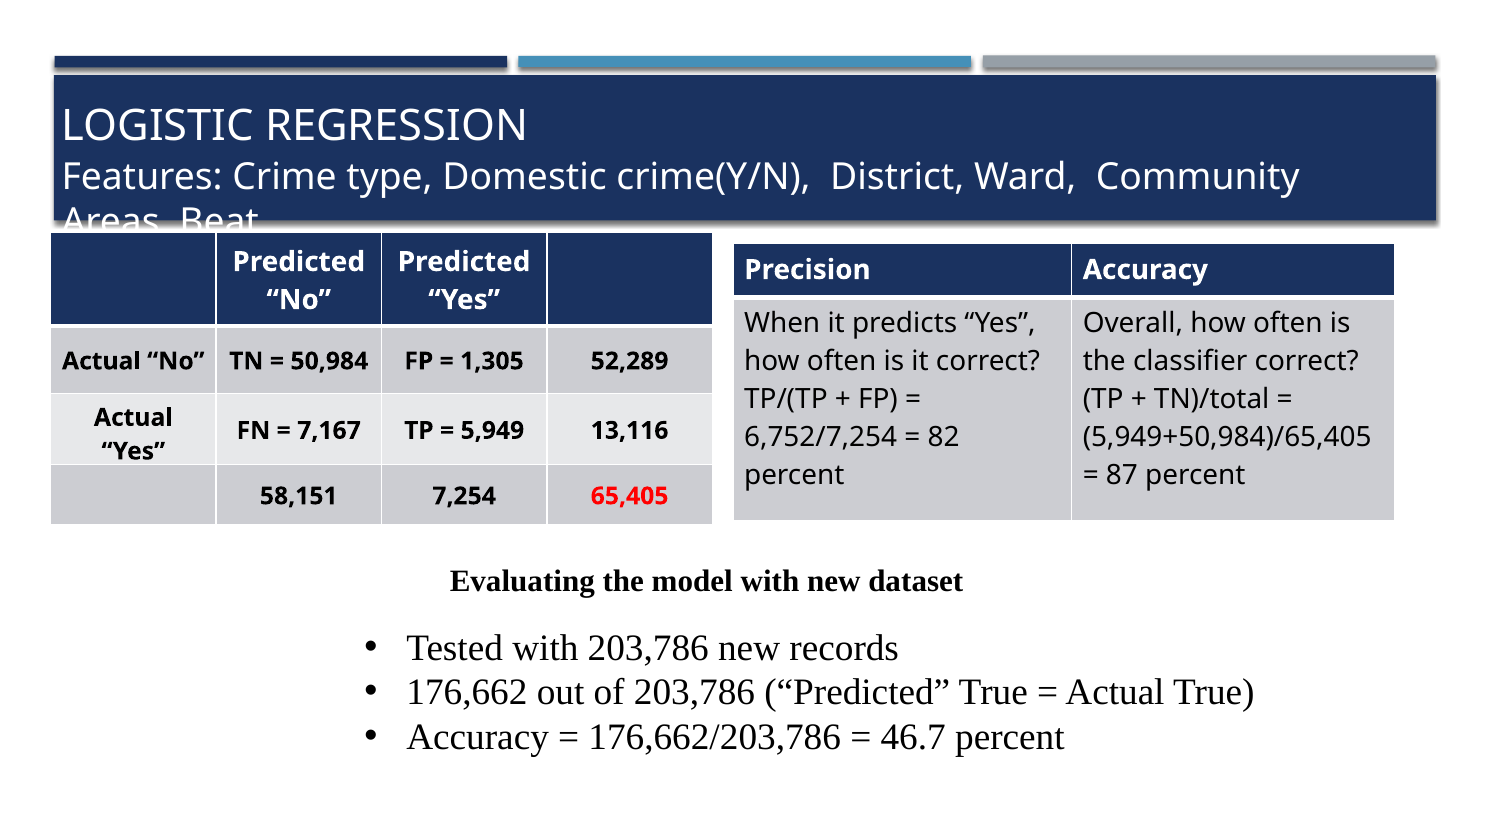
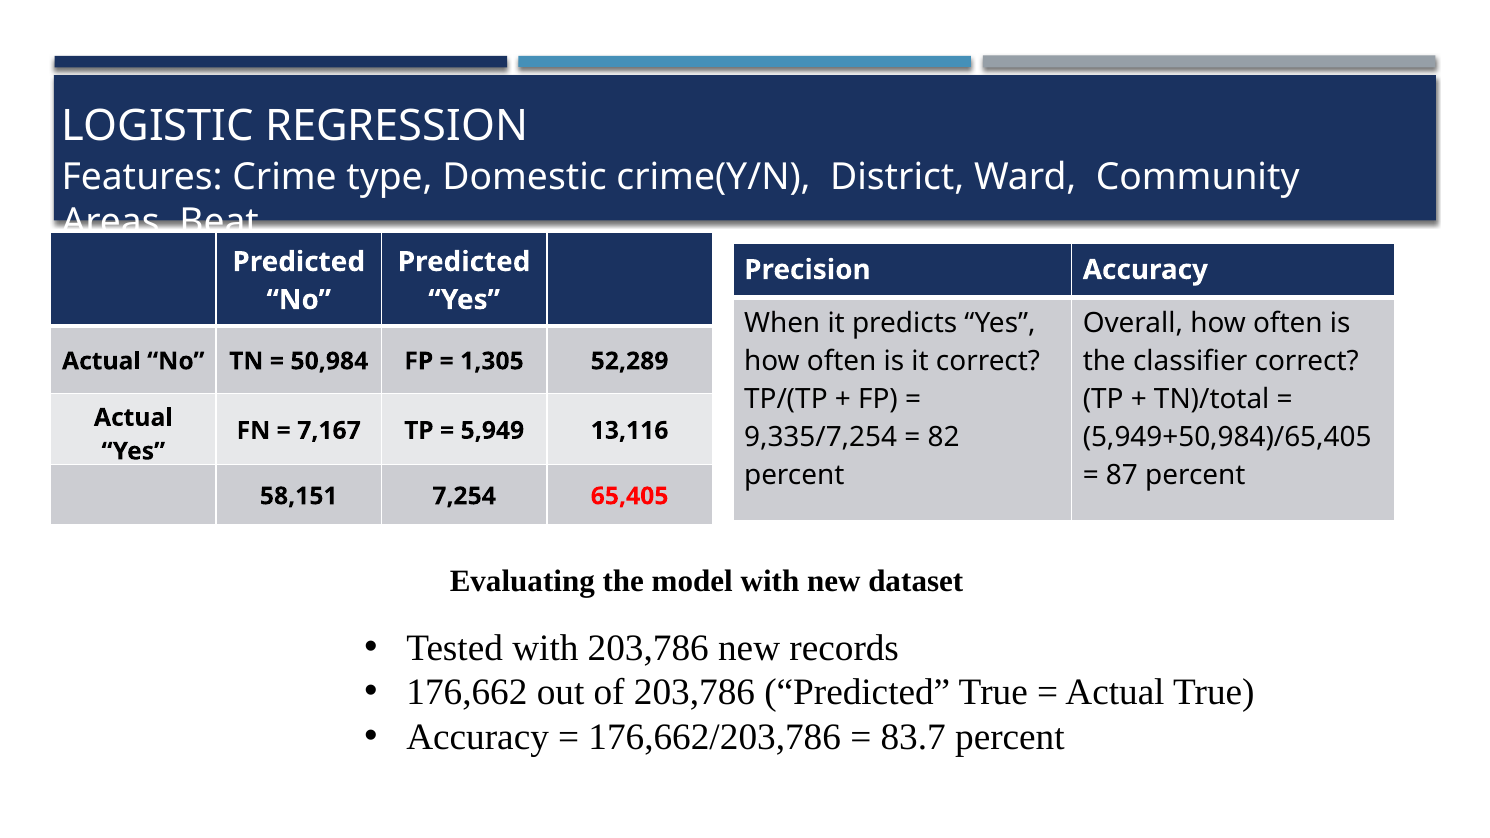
6,752/7,254: 6,752/7,254 -> 9,335/7,254
46.7: 46.7 -> 83.7
